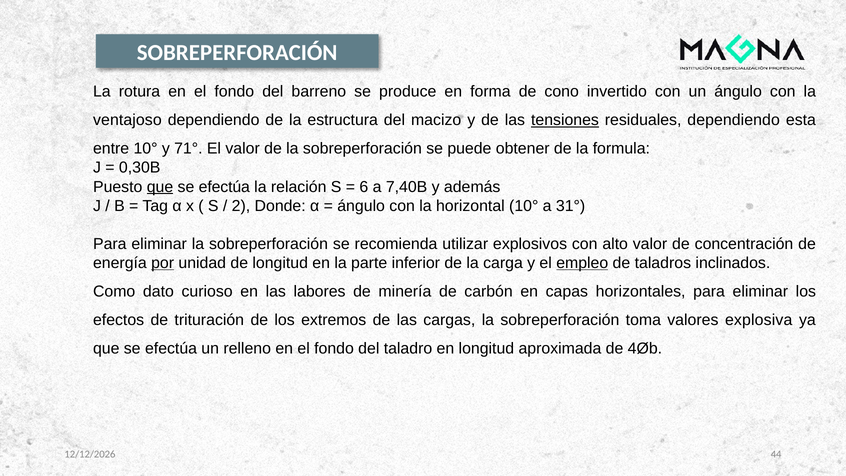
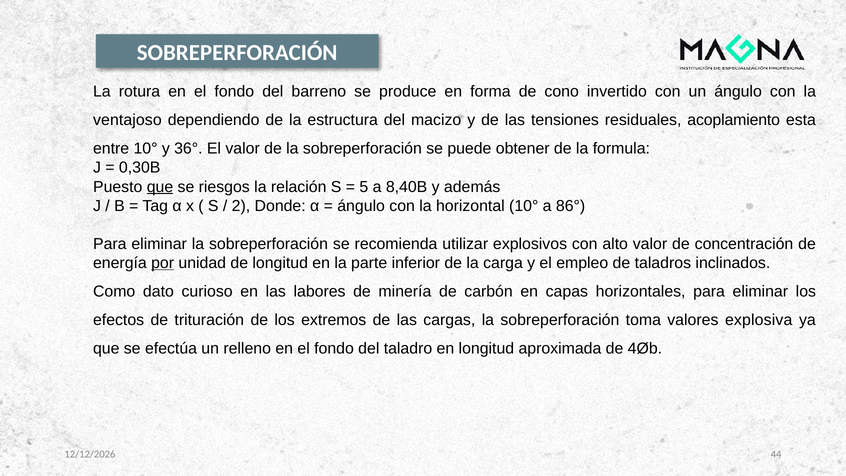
tensiones underline: present -> none
residuales dependiendo: dependiendo -> acoplamiento
71°: 71° -> 36°
efectúa at (224, 187): efectúa -> riesgos
6: 6 -> 5
7,40B: 7,40B -> 8,40B
31°: 31° -> 86°
empleo underline: present -> none
